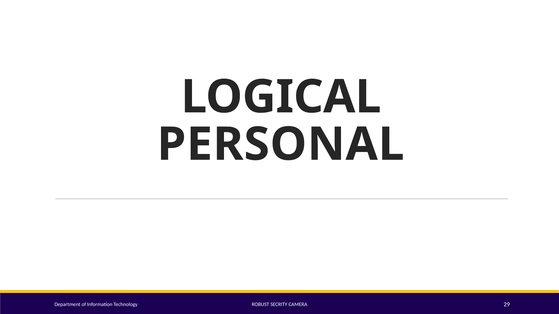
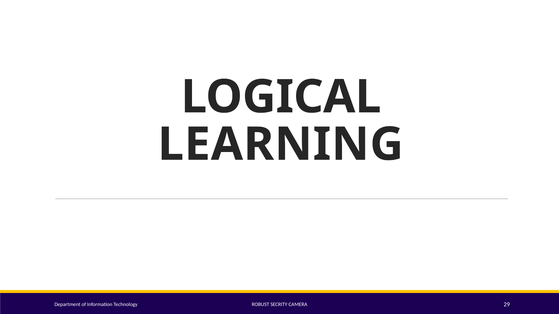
PERSONAL: PERSONAL -> LEARNING
